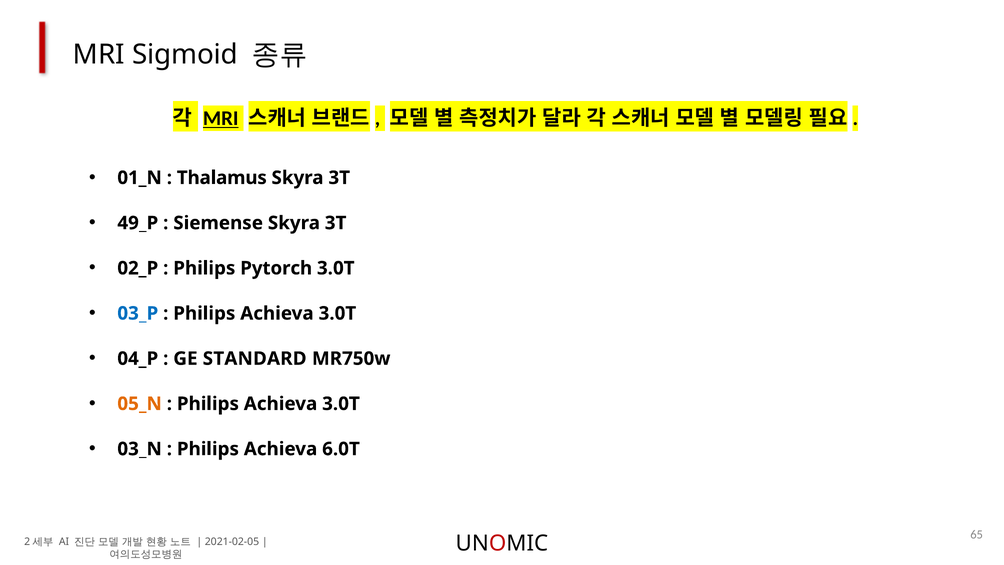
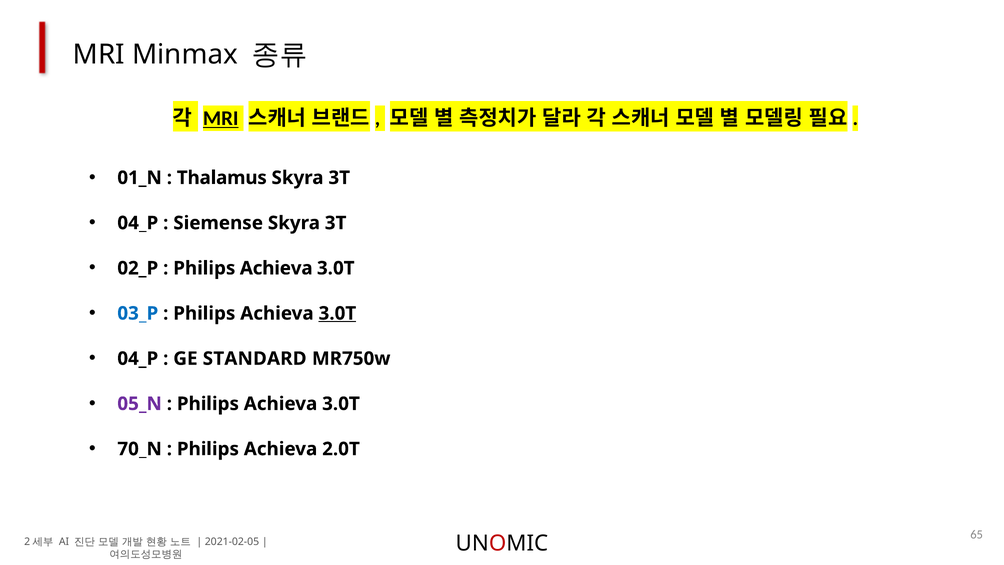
Sigmoid: Sigmoid -> Minmax
49_P at (138, 223): 49_P -> 04_P
Pytorch at (276, 268): Pytorch -> Achieva
3.0T at (337, 313) underline: none -> present
05_N colour: orange -> purple
03_N: 03_N -> 70_N
6.0T: 6.0T -> 2.0T
